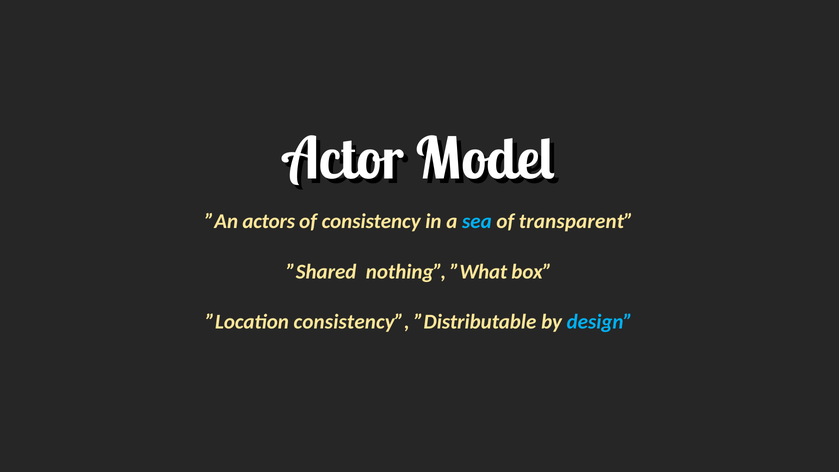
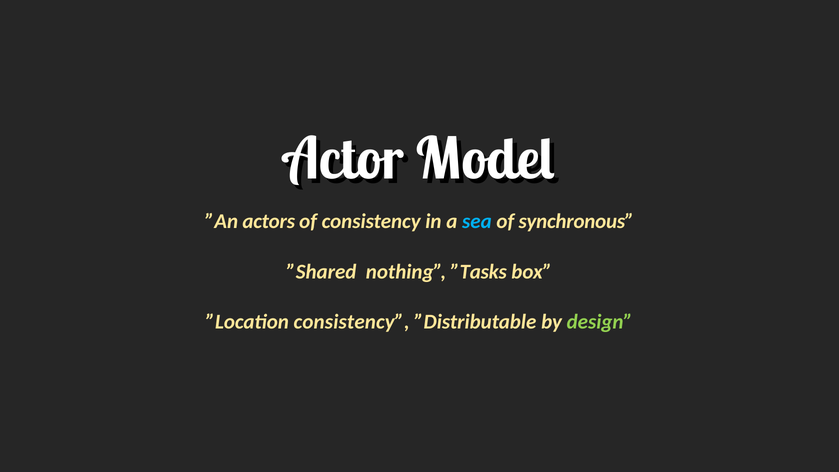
transparent: transparent -> synchronous
”What: ”What -> ”Tasks
design colour: light blue -> light green
